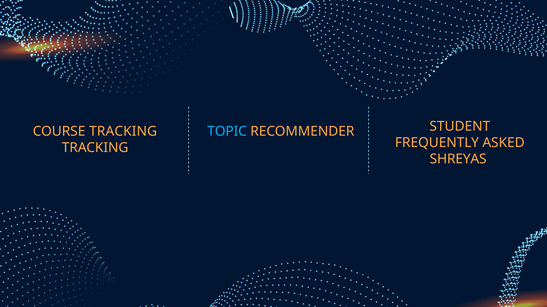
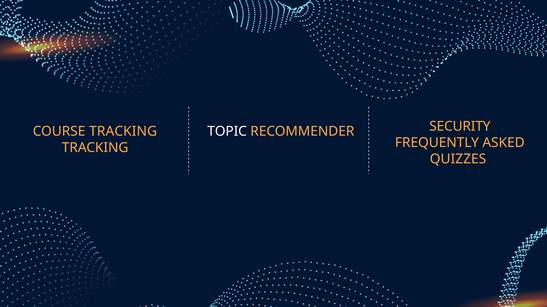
TOPIC colour: light blue -> white
STUDENT: STUDENT -> SECURITY
SHREYAS: SHREYAS -> QUIZZES
